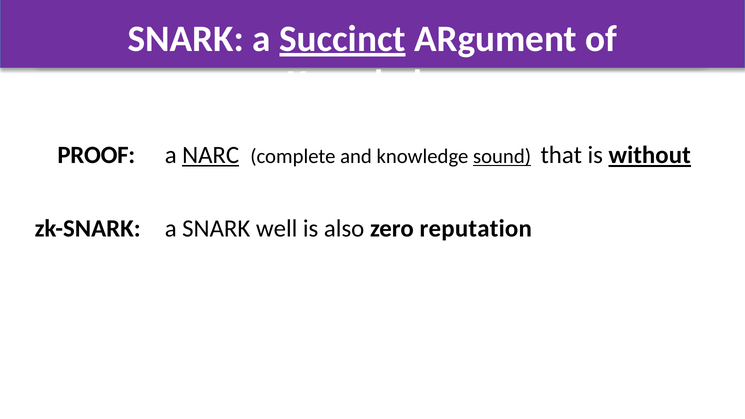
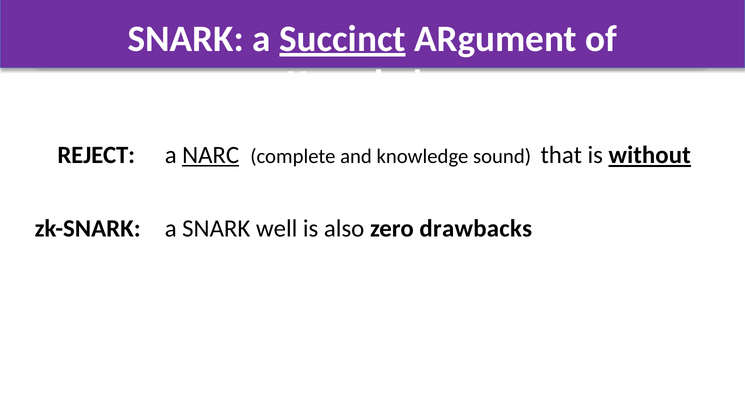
PROOF: PROOF -> REJECT
sound underline: present -> none
reputation: reputation -> drawbacks
